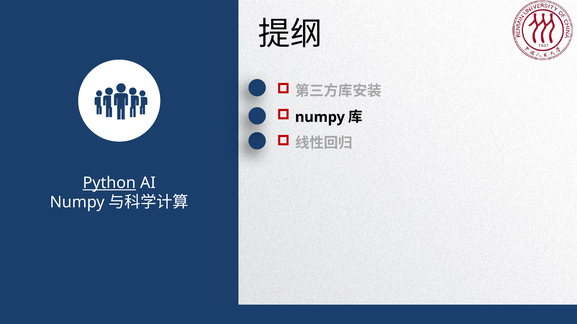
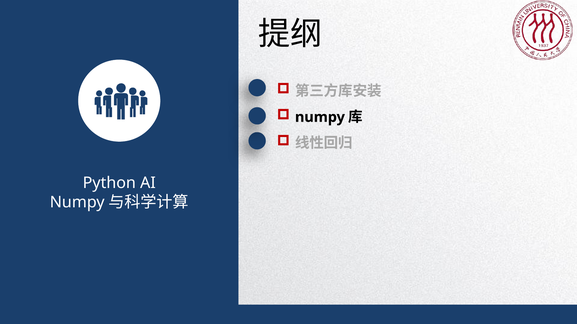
Python underline: present -> none
